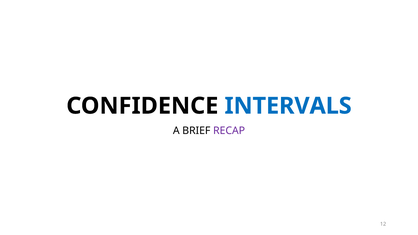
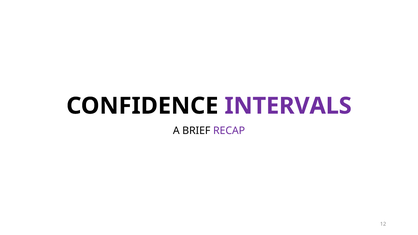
INTERVALS colour: blue -> purple
